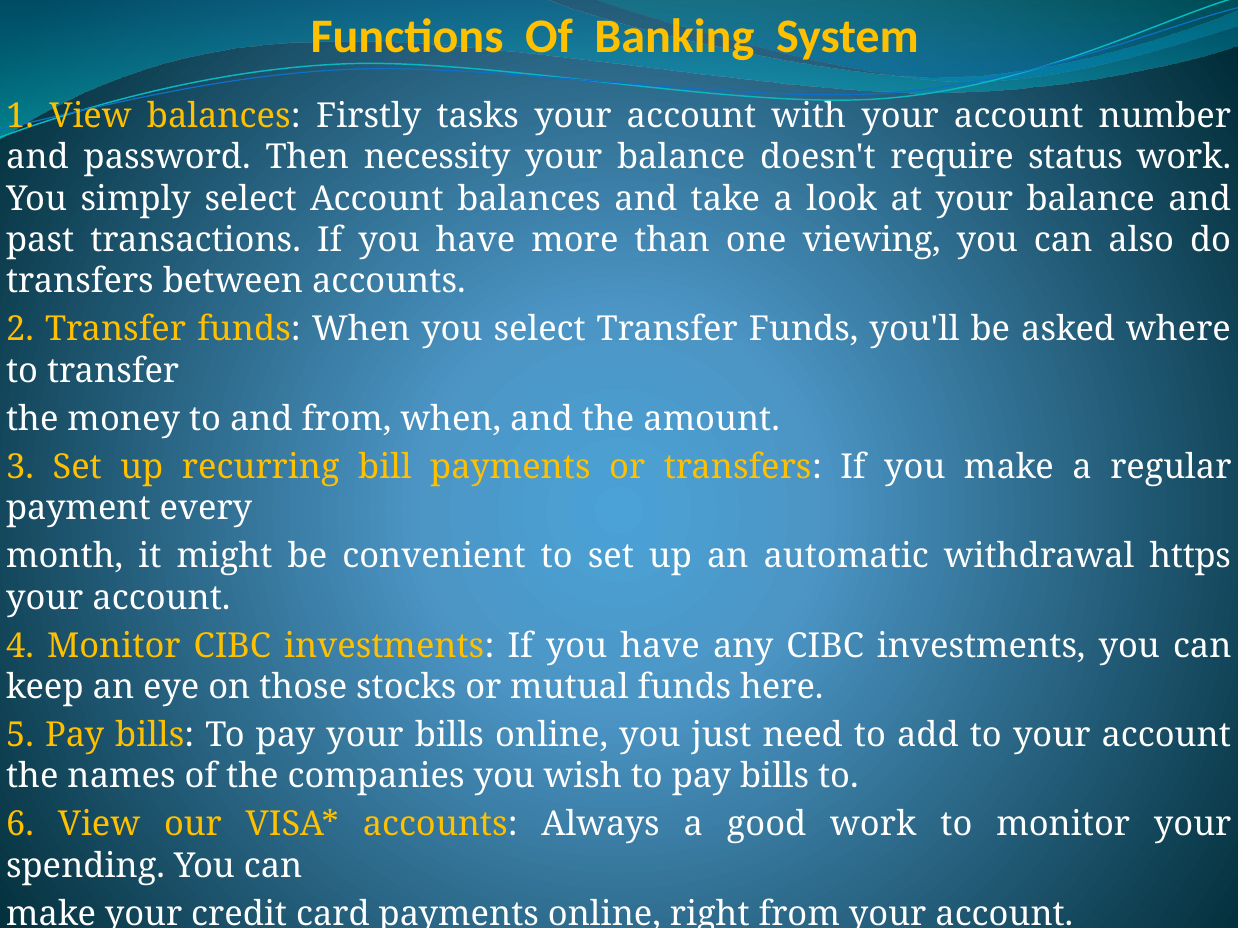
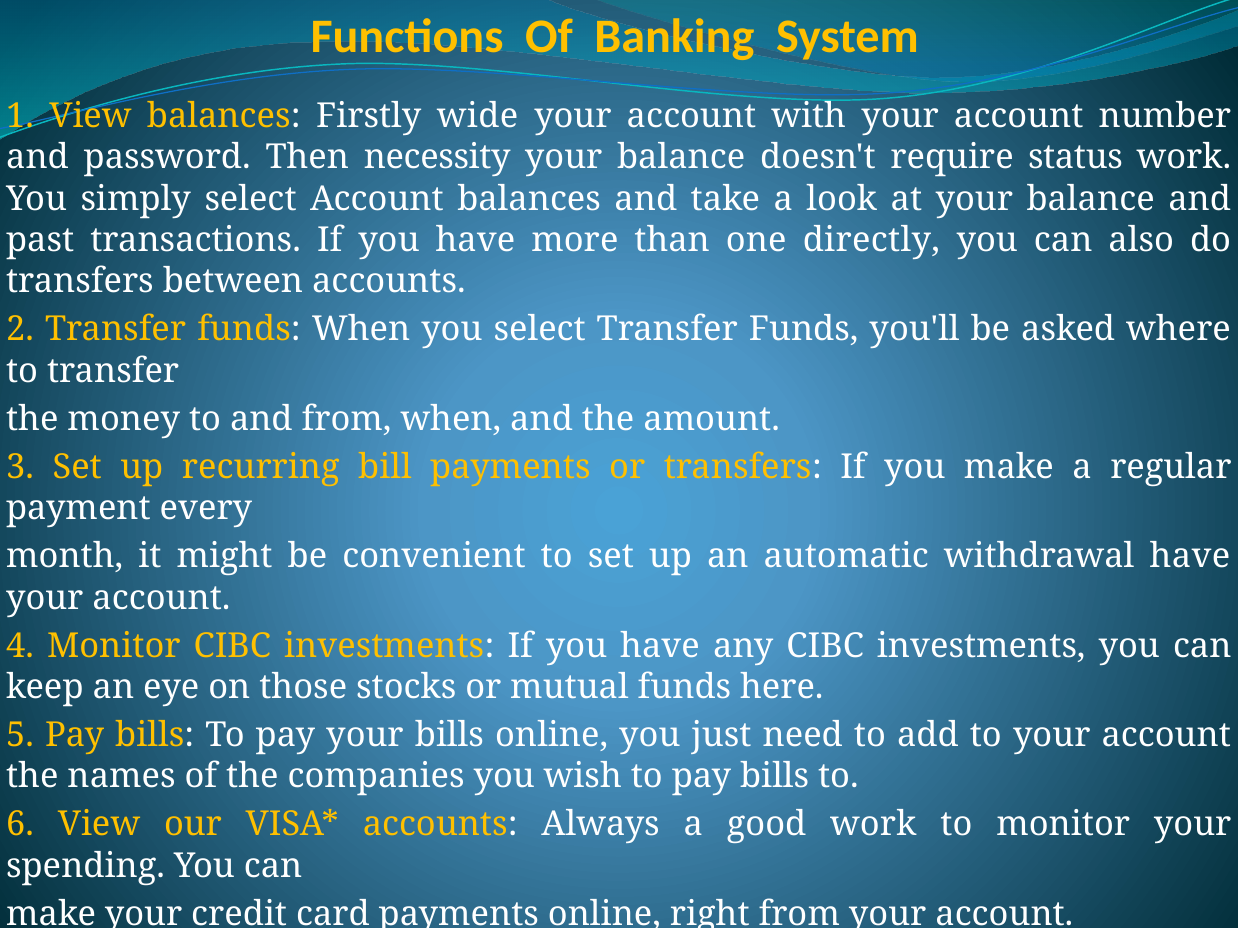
tasks: tasks -> wide
one viewing: viewing -> directly
withdrawal https: https -> have
